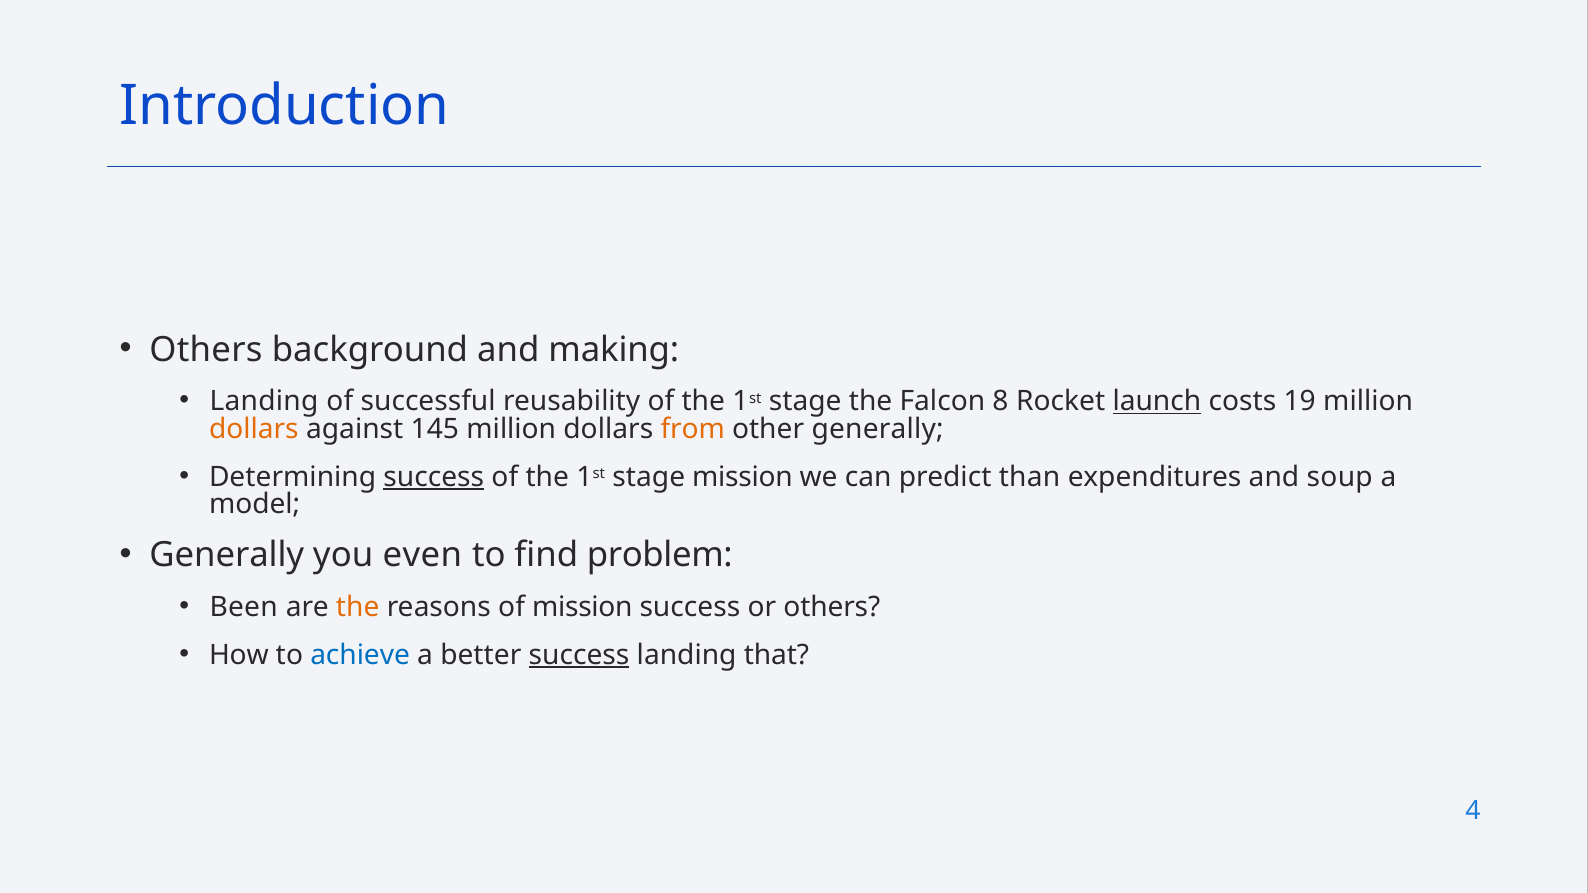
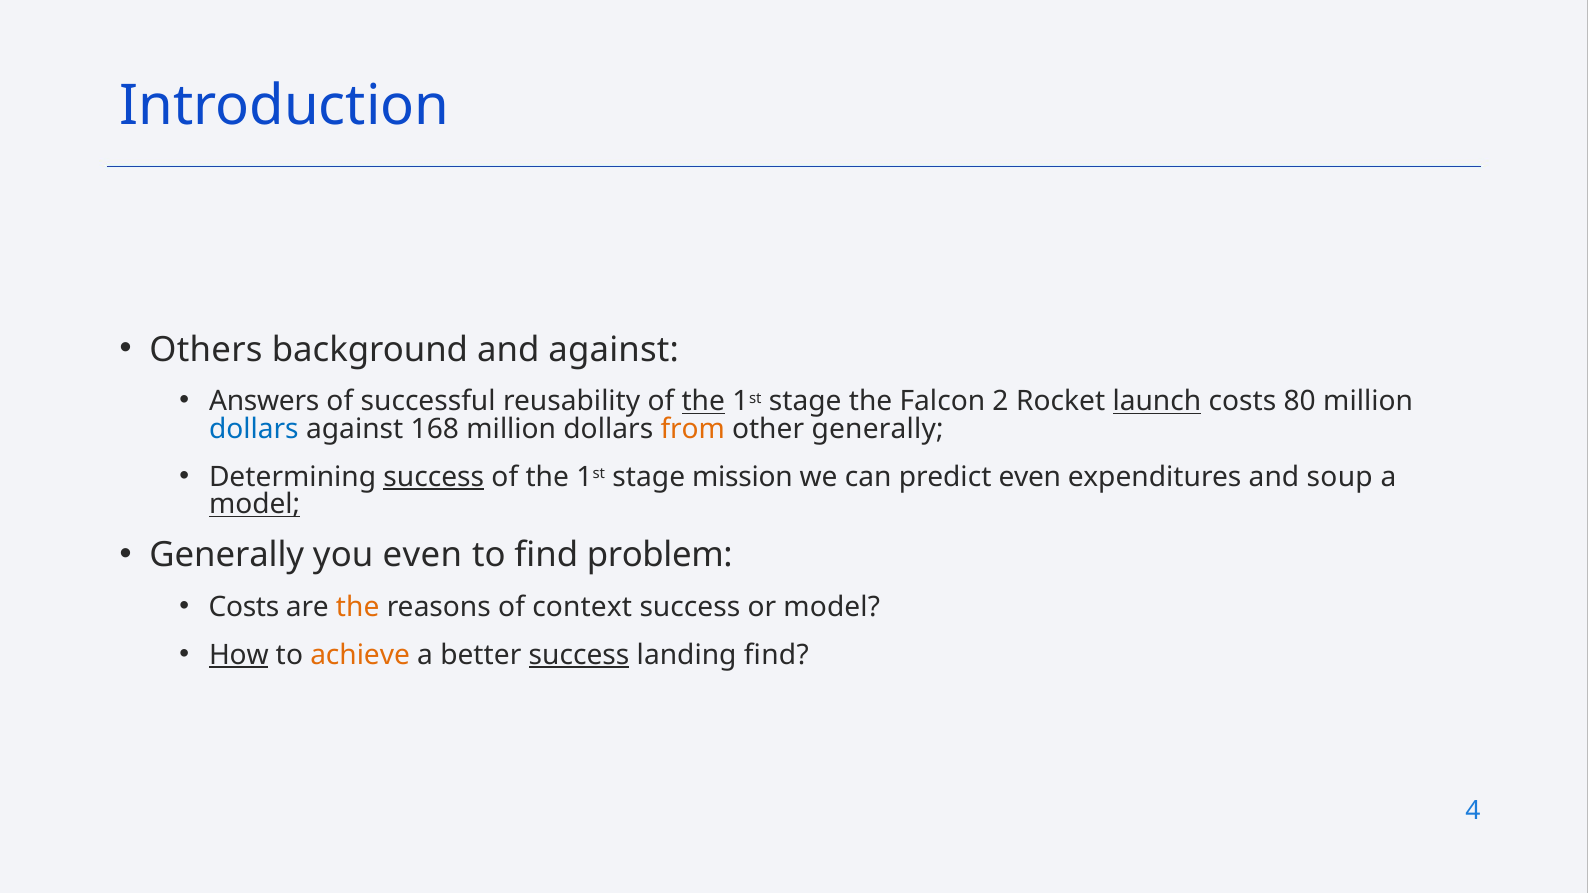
and making: making -> against
Landing at (264, 402): Landing -> Answers
the at (703, 402) underline: none -> present
8: 8 -> 2
19: 19 -> 80
dollars at (254, 429) colour: orange -> blue
145: 145 -> 168
predict than: than -> even
model at (255, 504) underline: none -> present
Been at (244, 607): Been -> Costs
of mission: mission -> context
or others: others -> model
How underline: none -> present
achieve colour: blue -> orange
landing that: that -> find
